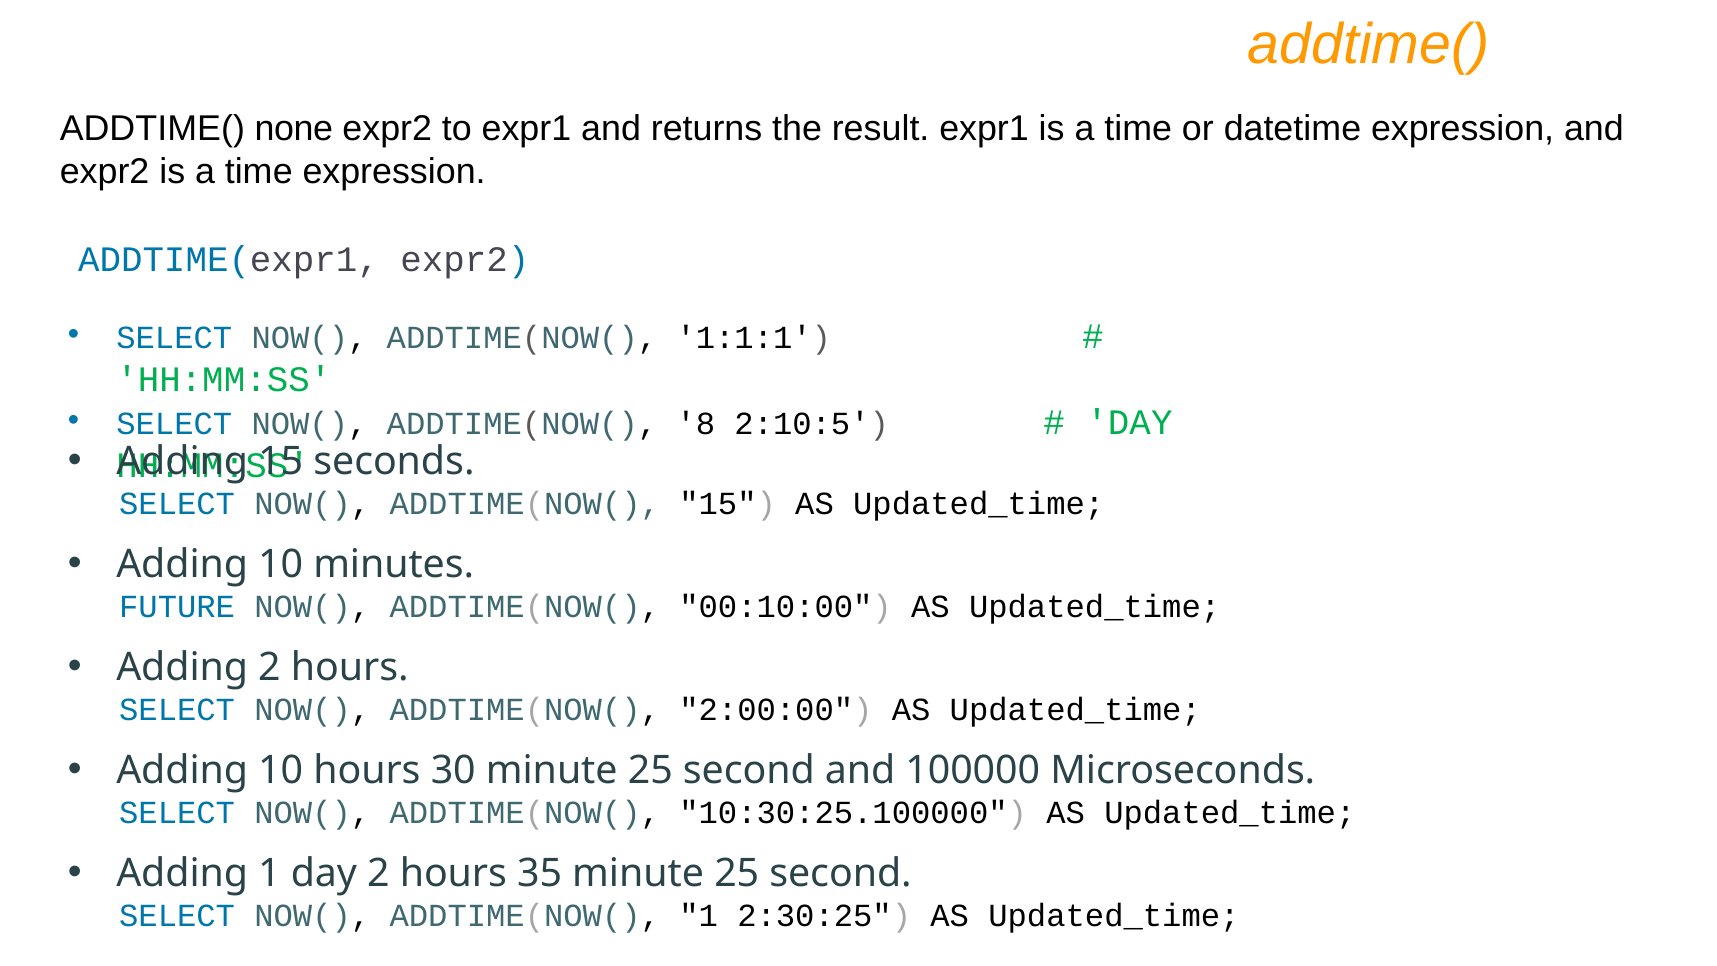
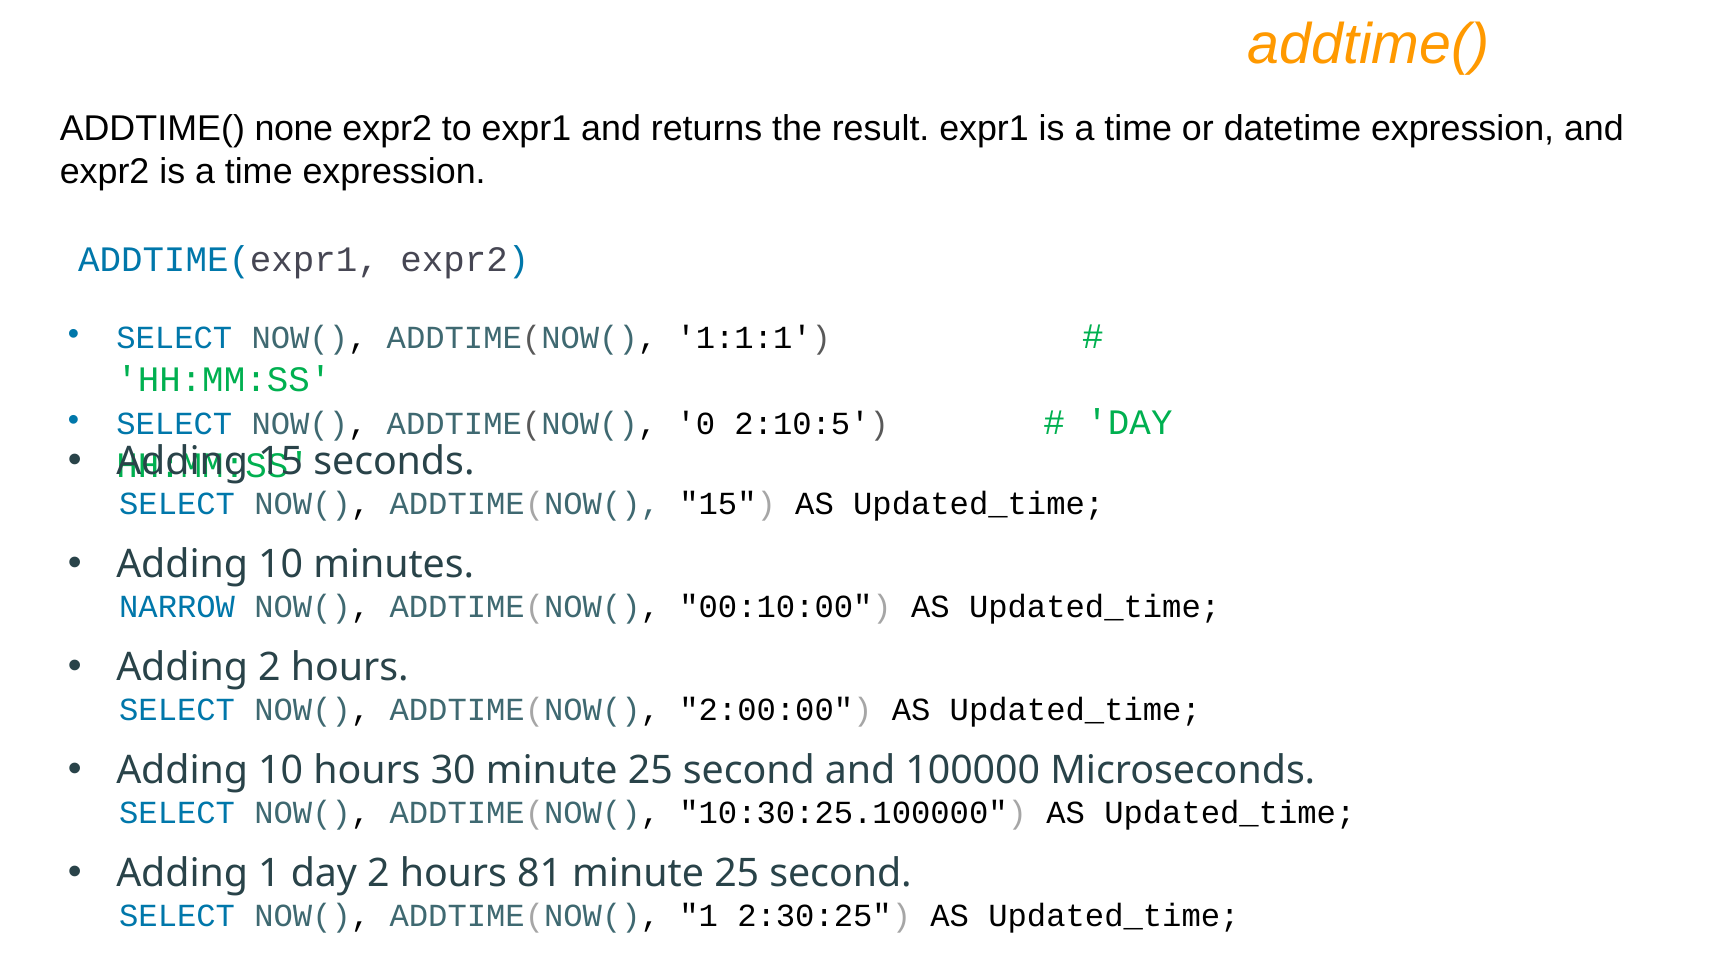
8: 8 -> 0
FUTURE: FUTURE -> NARROW
35: 35 -> 81
